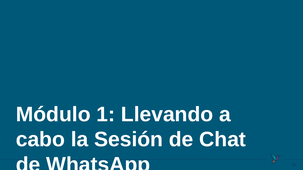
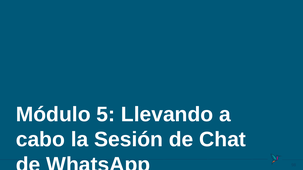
1: 1 -> 5
